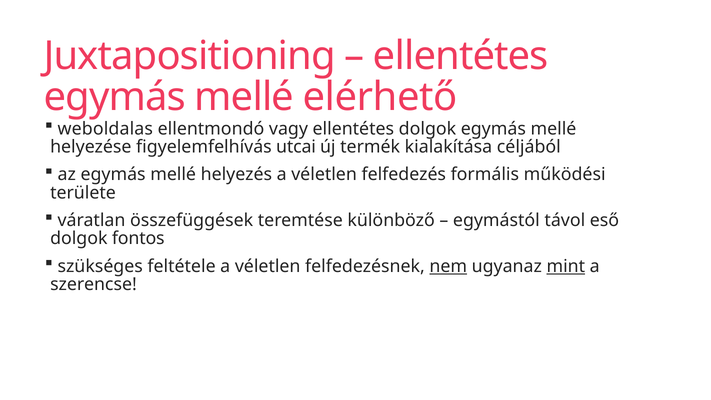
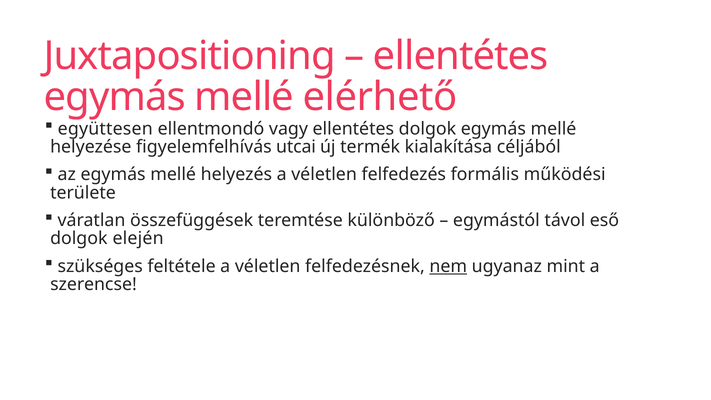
weboldalas: weboldalas -> együttesen
fontos: fontos -> elején
mint underline: present -> none
